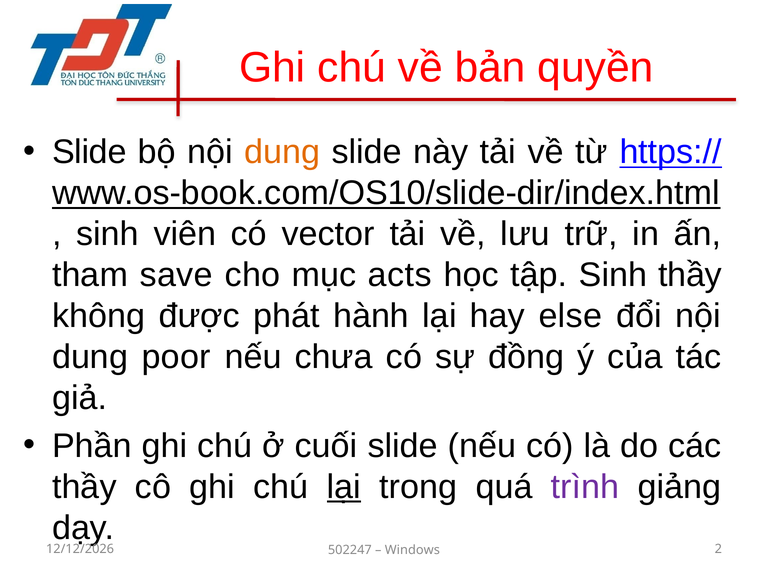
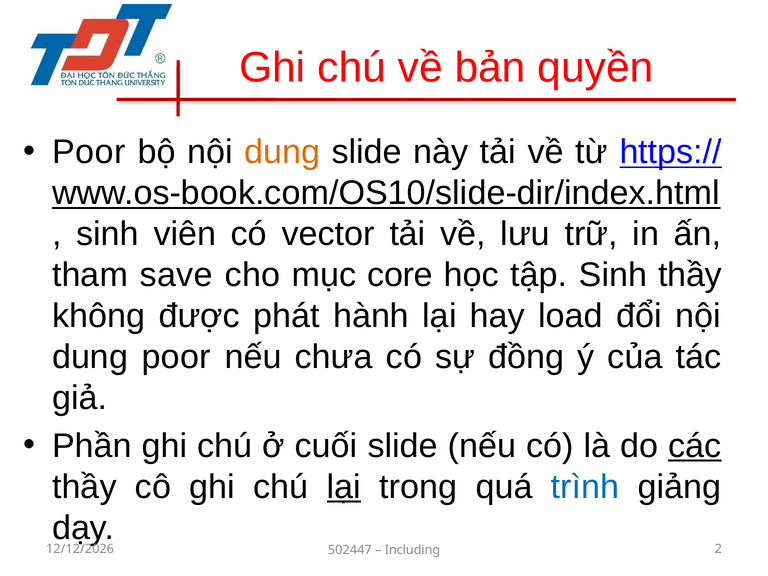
Slide at (89, 152): Slide -> Poor
acts: acts -> core
else: else -> load
các underline: none -> present
trình colour: purple -> blue
502247: 502247 -> 502447
Windows: Windows -> Including
